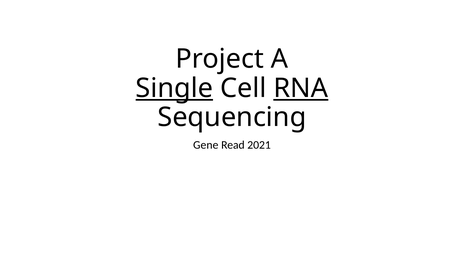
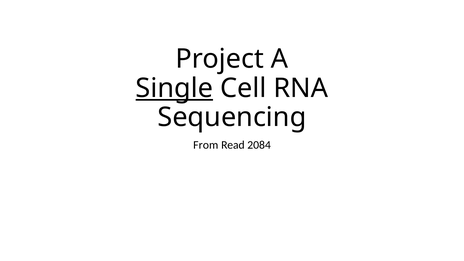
RNA underline: present -> none
Gene: Gene -> From
2021: 2021 -> 2084
